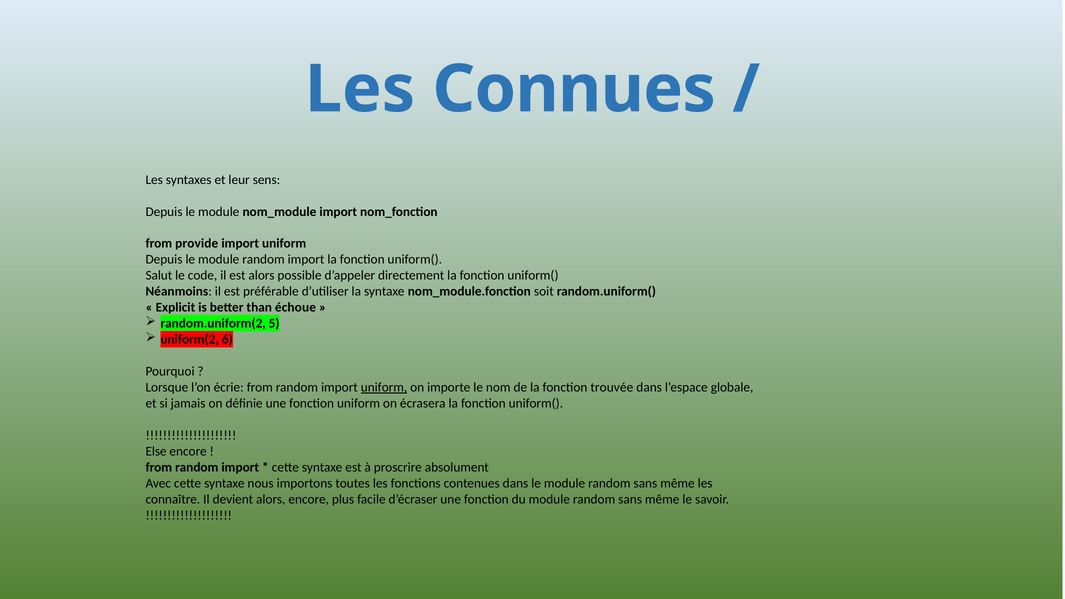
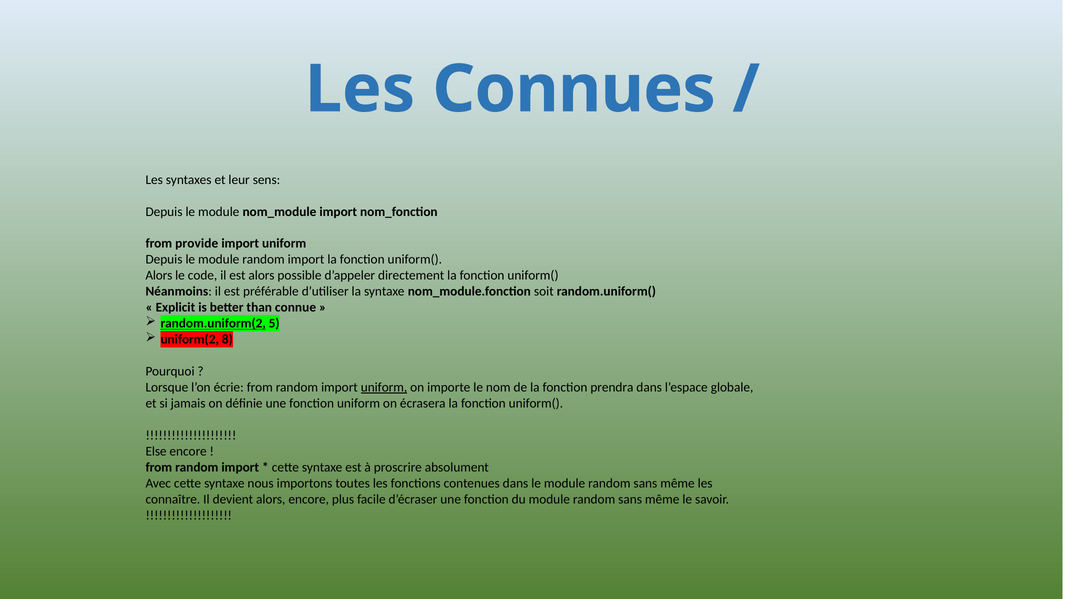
Salut at (159, 276): Salut -> Alors
échoue: échoue -> connue
random.uniform(2 underline: none -> present
6: 6 -> 8
trouvée: trouvée -> prendra
